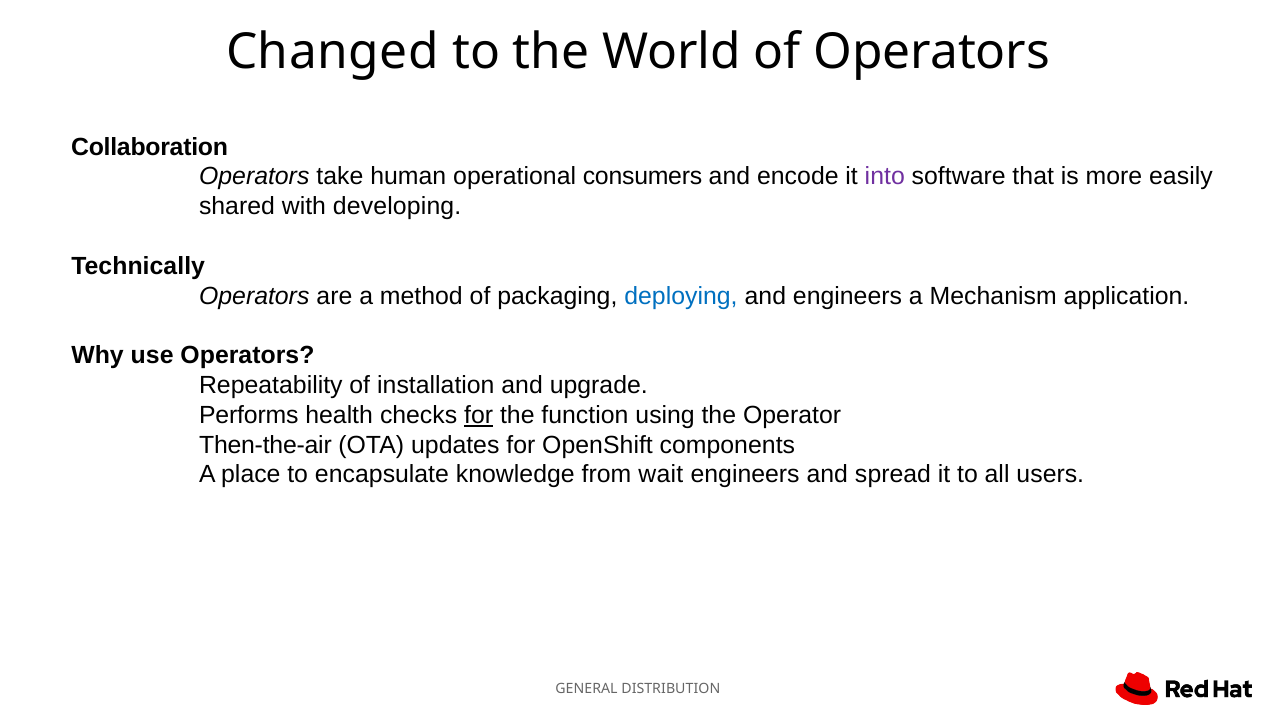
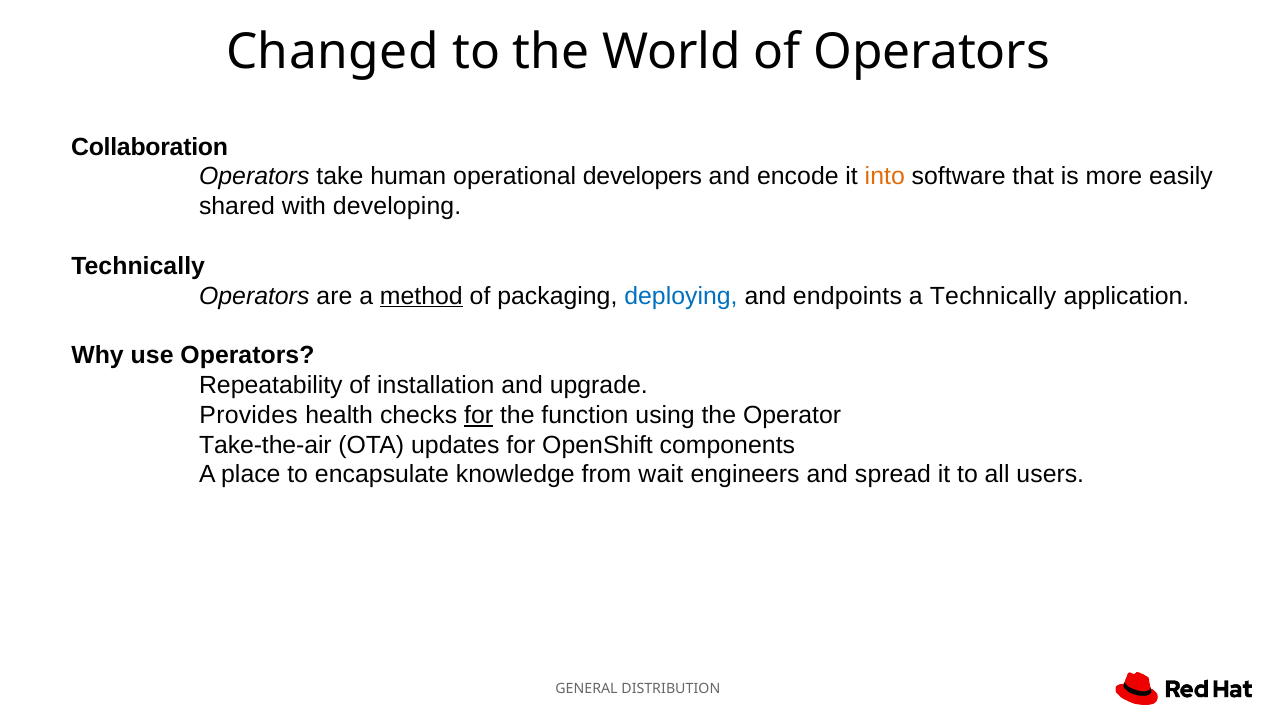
consumers: consumers -> developers
into colour: purple -> orange
method underline: none -> present
and engineers: engineers -> endpoints
a Mechanism: Mechanism -> Technically
Performs: Performs -> Provides
Then-the-air: Then-the-air -> Take-the-air
